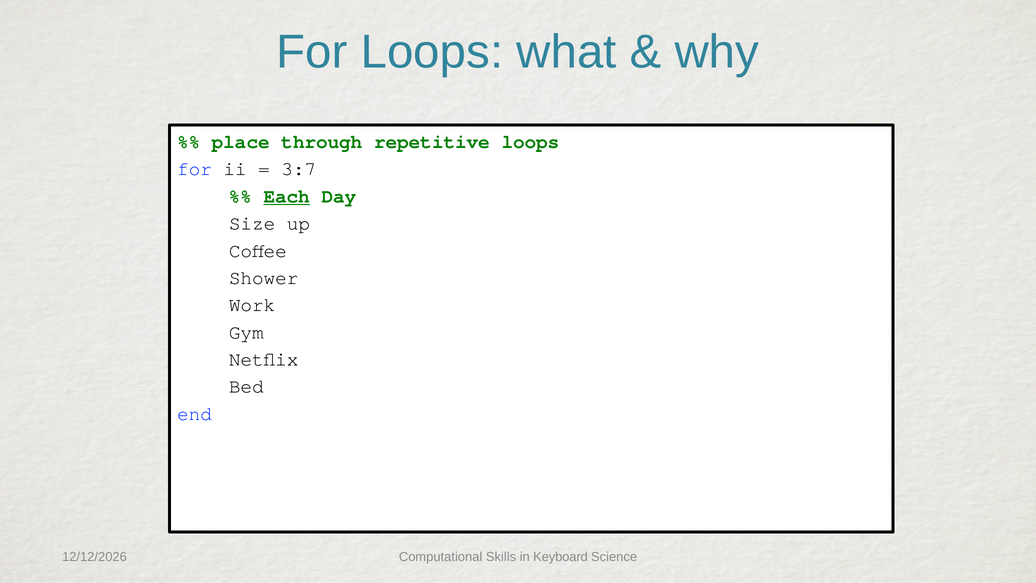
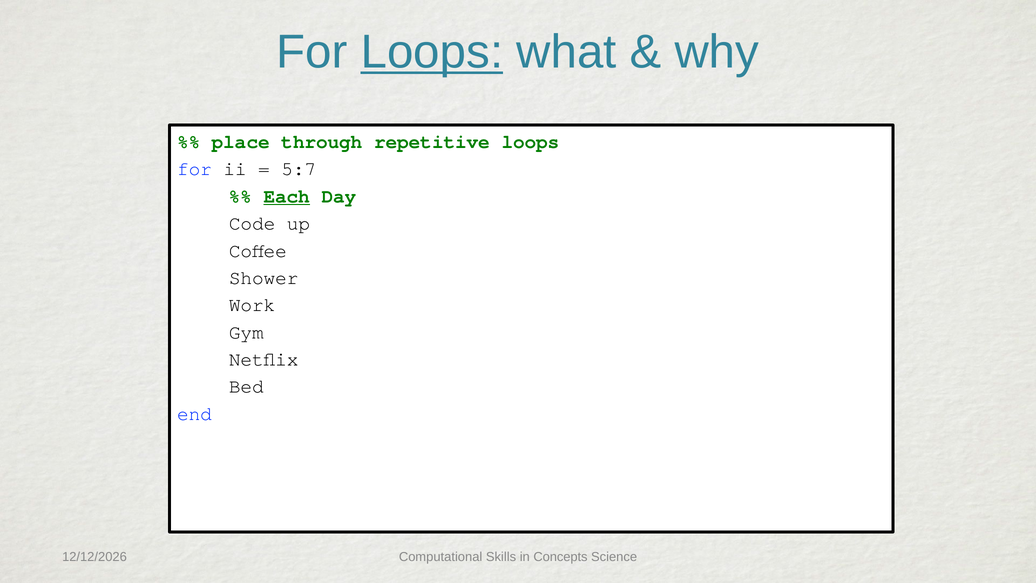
Loops at (432, 52) underline: none -> present
3:7: 3:7 -> 5:7
Size: Size -> Code
Keyboard: Keyboard -> Concepts
